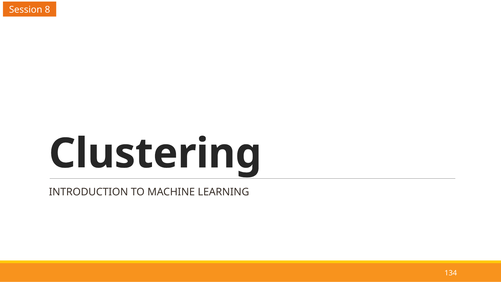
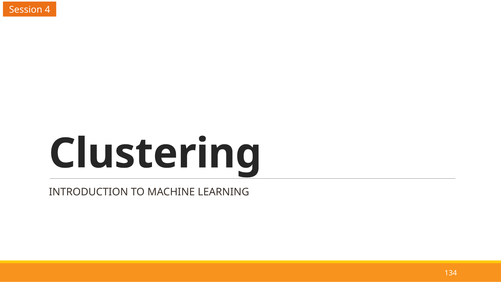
8: 8 -> 4
